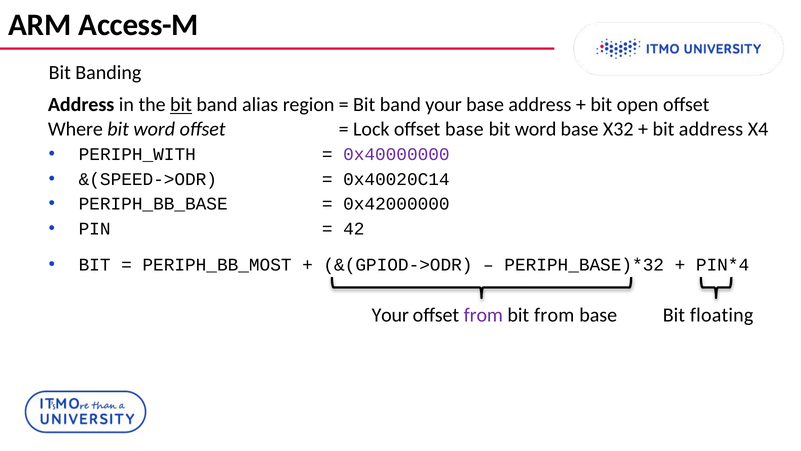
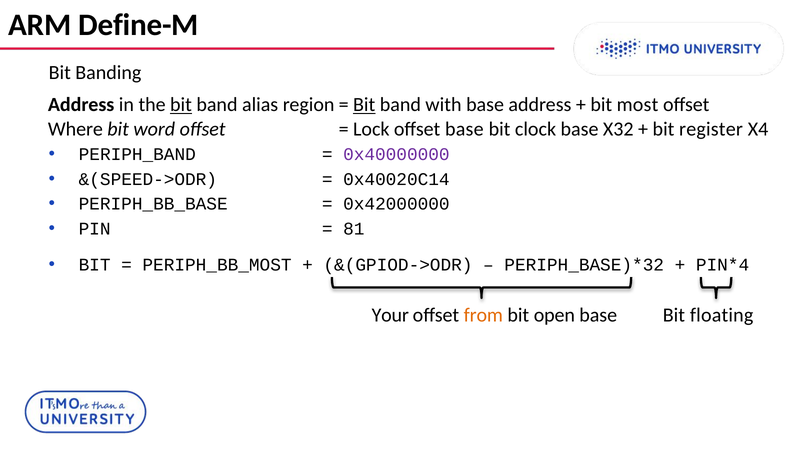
Access-M: Access-M -> Define-M
Bit at (364, 105) underline: none -> present
band your: your -> with
open: open -> most
word at (536, 129): word -> clock
bit address: address -> register
PERIPH_WITH: PERIPH_WITH -> PERIPH_BAND
42: 42 -> 81
from at (483, 315) colour: purple -> orange
bit from: from -> open
